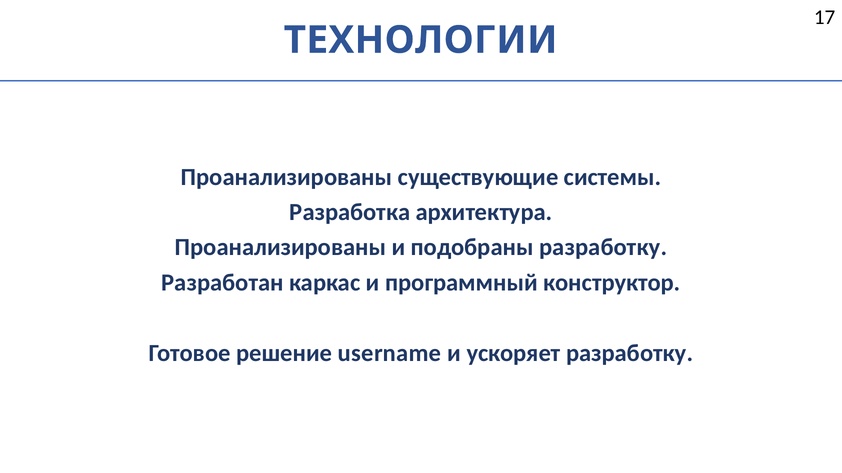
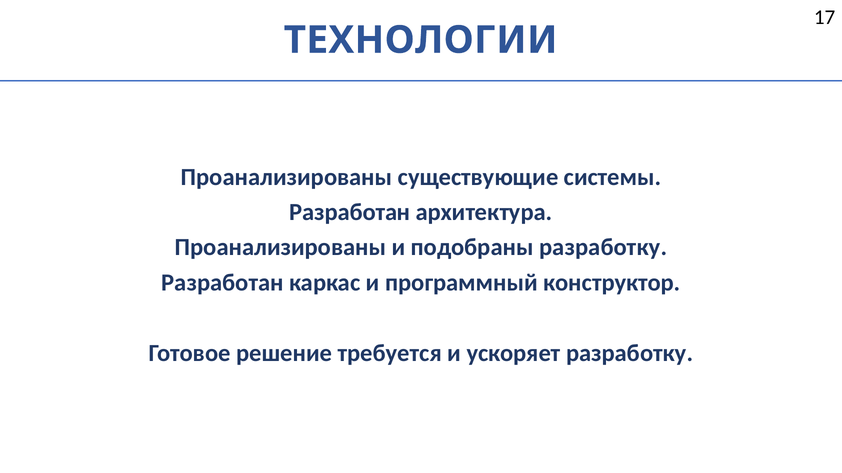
Разработка at (350, 212): Разработка -> Разработан
username: username -> требуется
